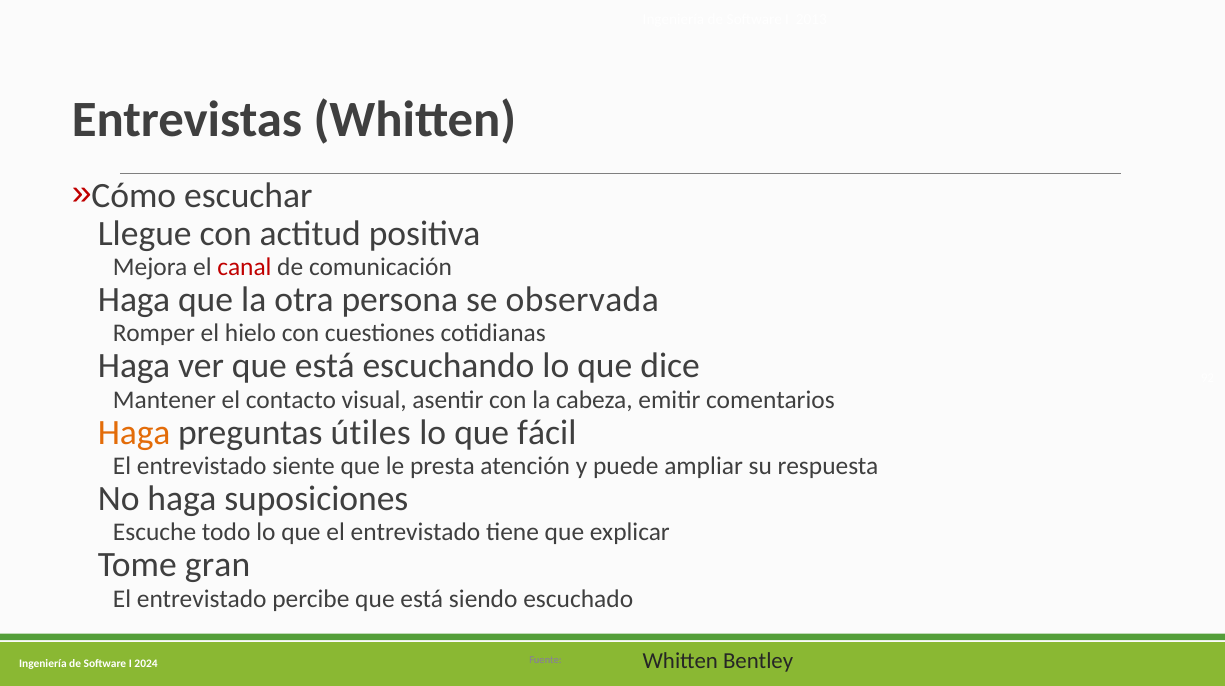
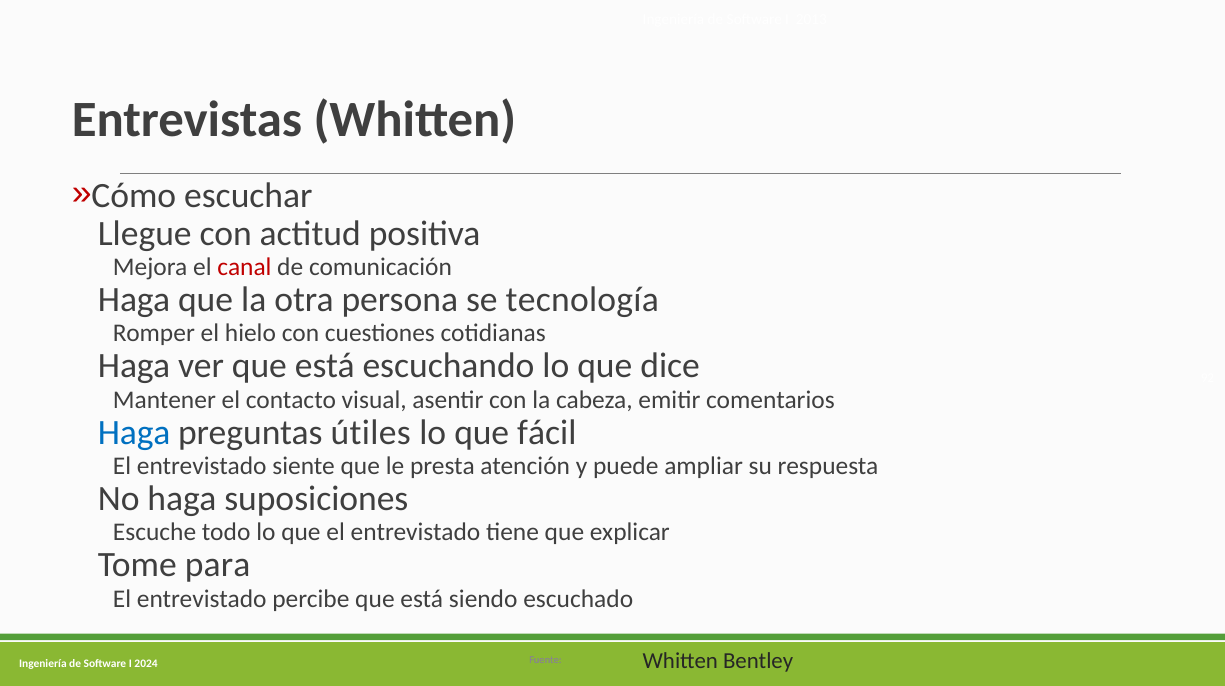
observada: observada -> tecnología
Haga at (134, 432) colour: orange -> blue
gran: gran -> para
